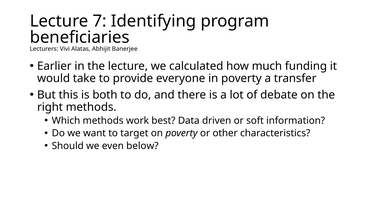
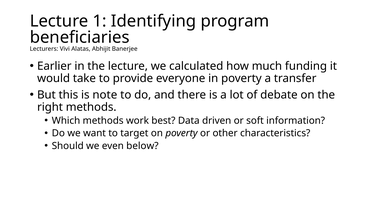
7: 7 -> 1
both: both -> note
